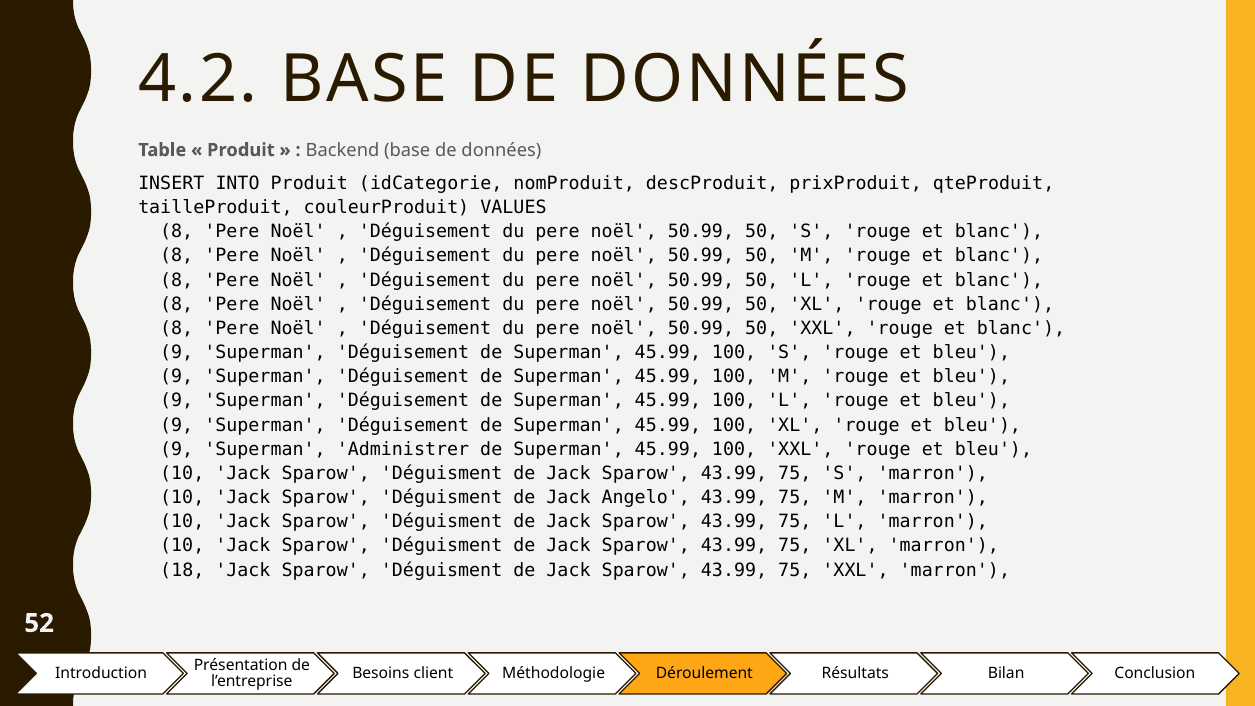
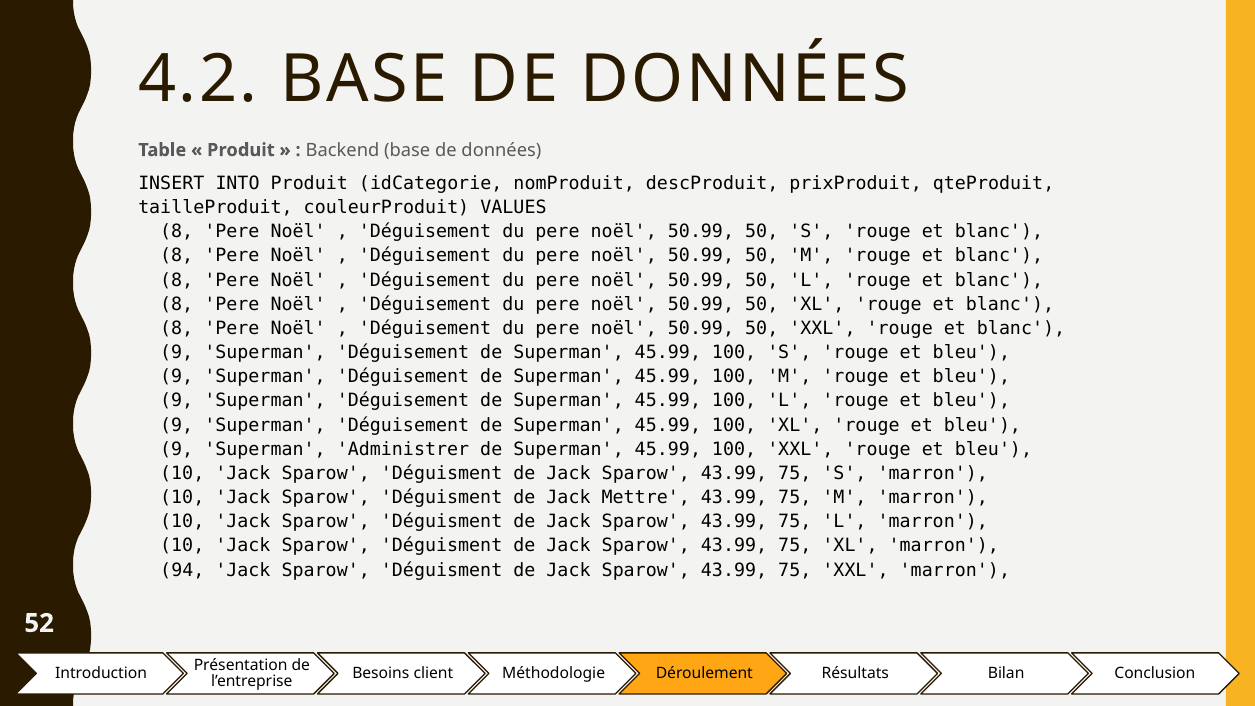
Angelo: Angelo -> Mettre
18: 18 -> 94
